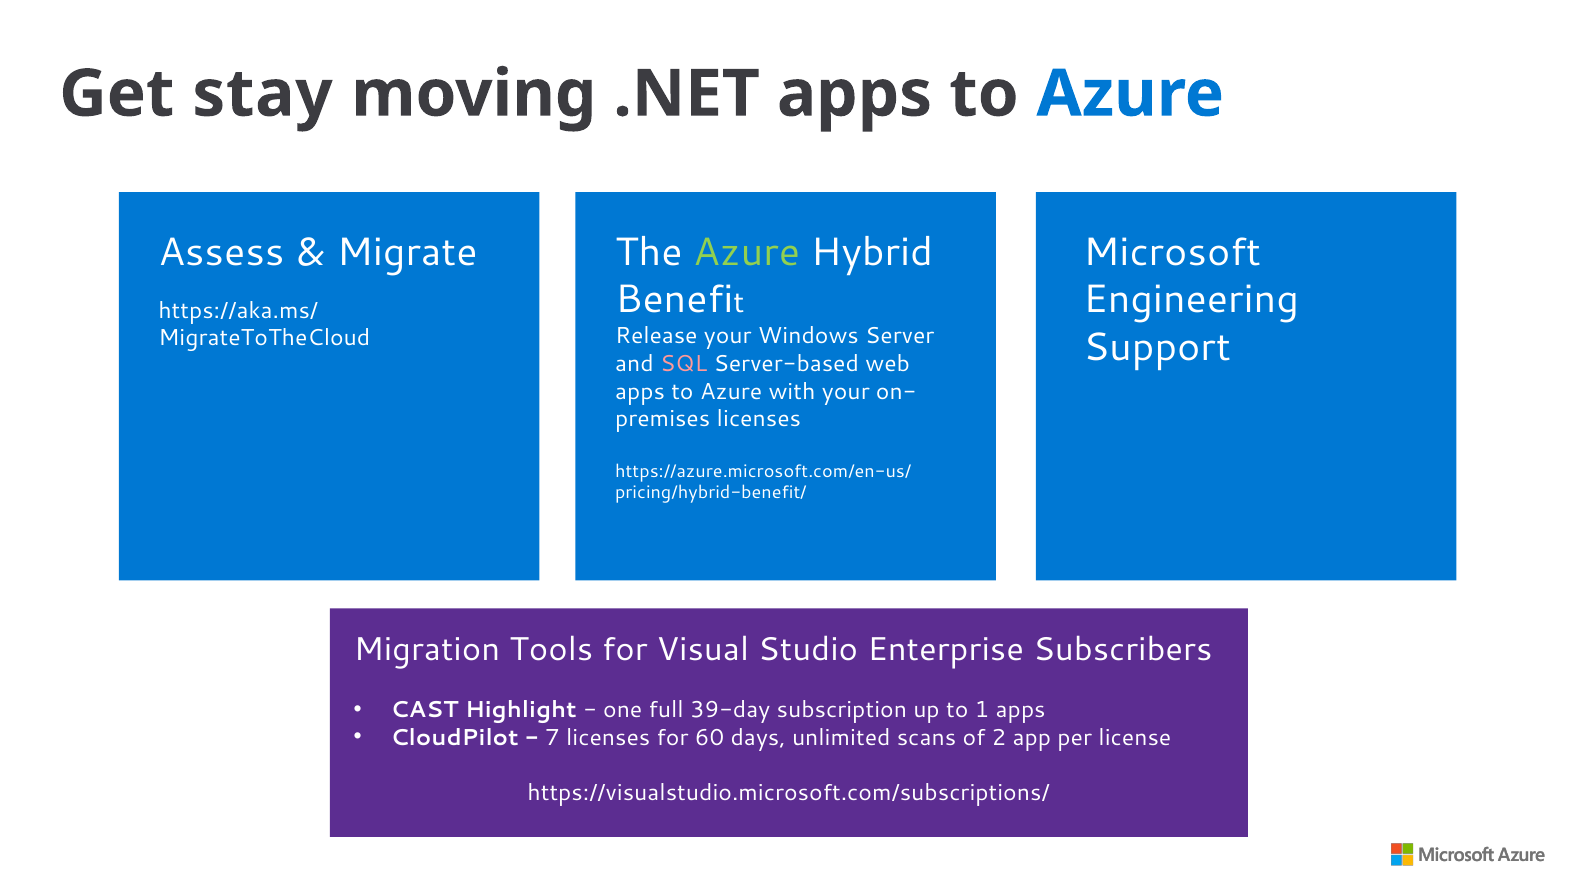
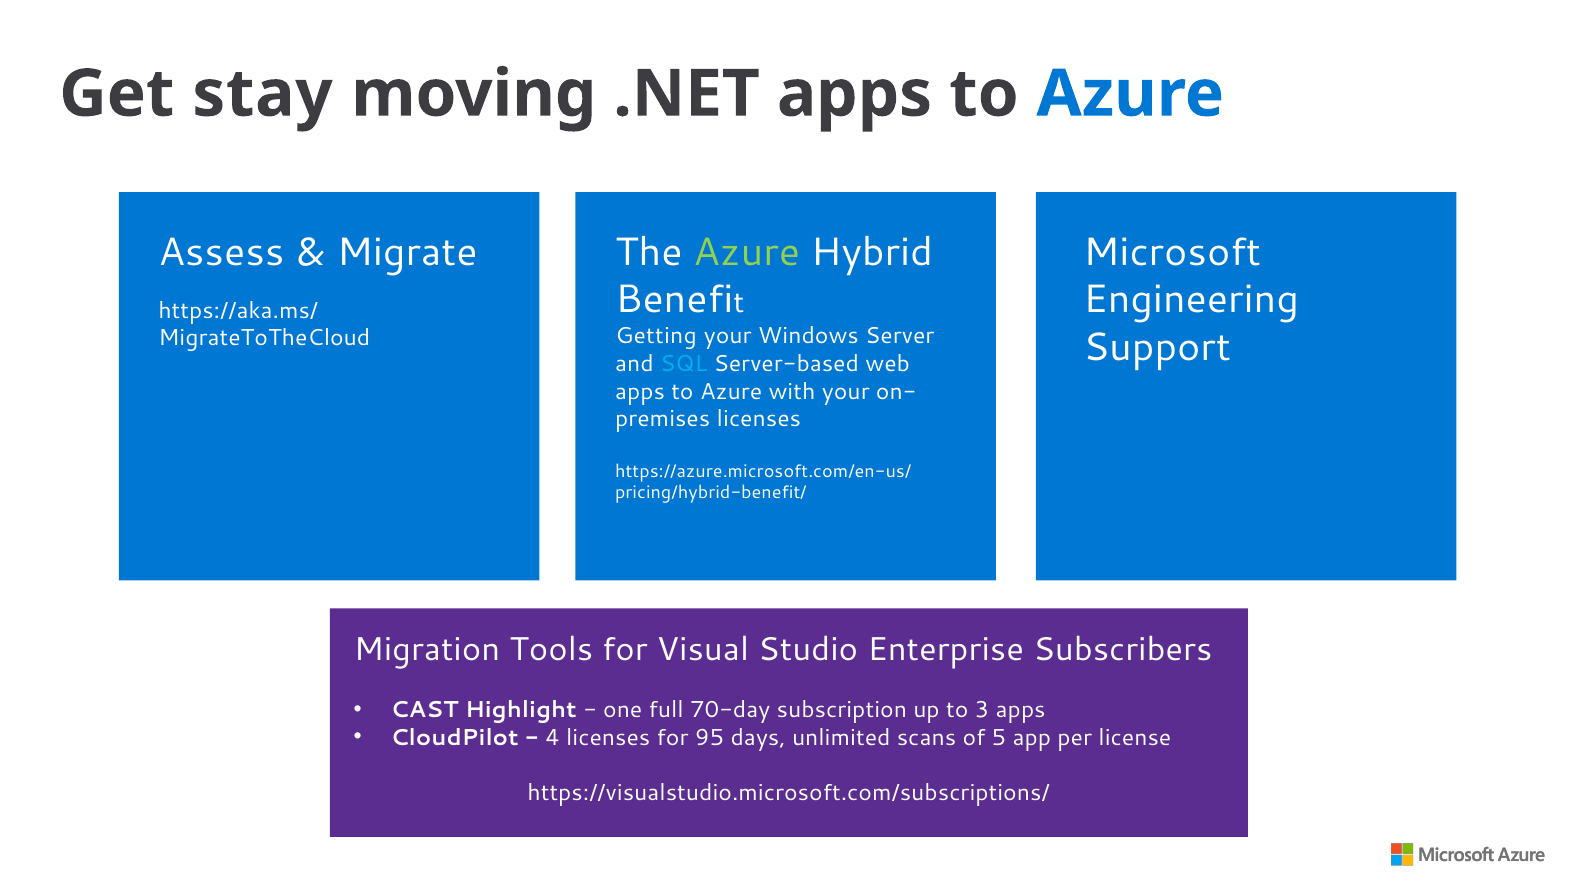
Release: Release -> Getting
SQL colour: pink -> light blue
39-day: 39-day -> 70-day
1: 1 -> 3
7: 7 -> 4
60: 60 -> 95
2: 2 -> 5
